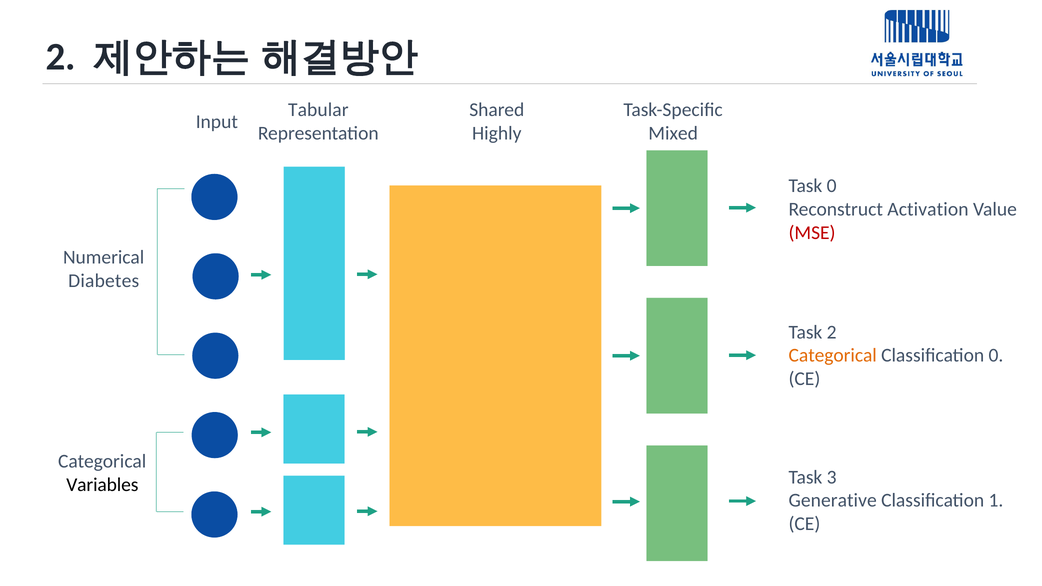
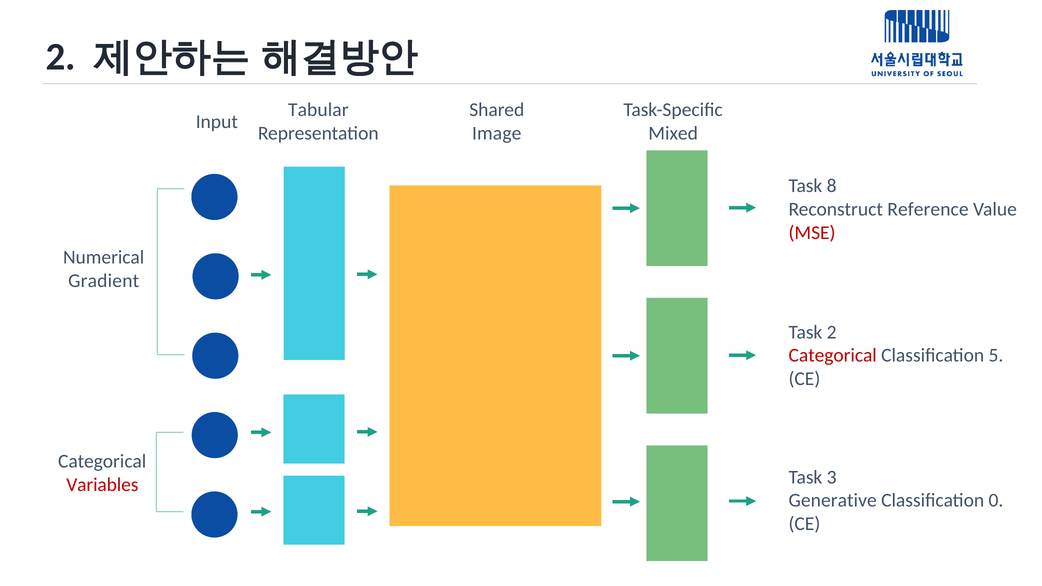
Highly: Highly -> Image
Task 0: 0 -> 8
Activation: Activation -> Reference
Diabetes: Diabetes -> Gradient
Categorical at (833, 356) colour: orange -> red
Classification 0: 0 -> 5
Variables colour: black -> red
1: 1 -> 0
